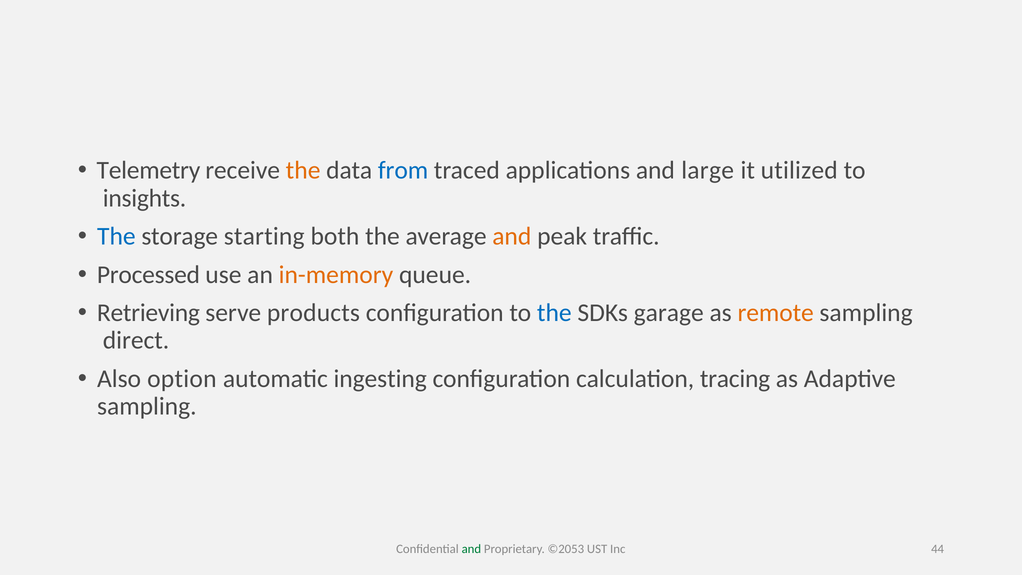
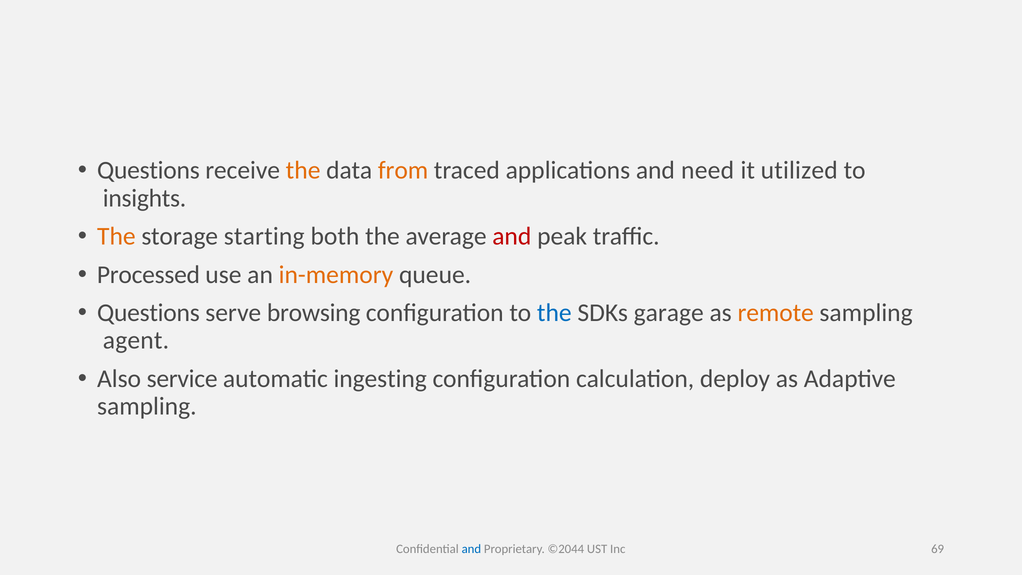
Telemetry at (148, 171): Telemetry -> Questions
from colour: blue -> orange
large: large -> need
The at (116, 236) colour: blue -> orange
and at (512, 236) colour: orange -> red
Retrieving at (148, 313): Retrieving -> Questions
products: products -> browsing
direct: direct -> agent
option: option -> service
tracing: tracing -> deploy
and at (471, 549) colour: green -> blue
©2053: ©2053 -> ©2044
44: 44 -> 69
